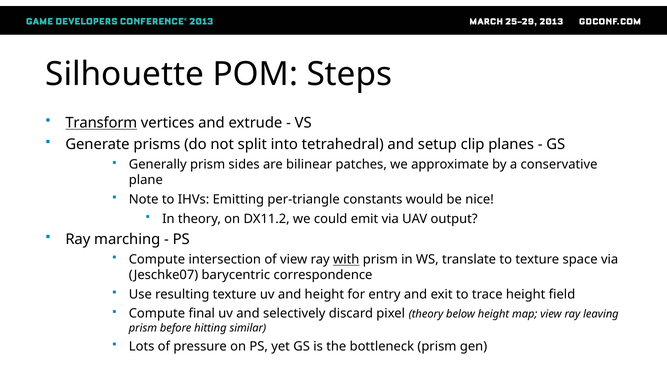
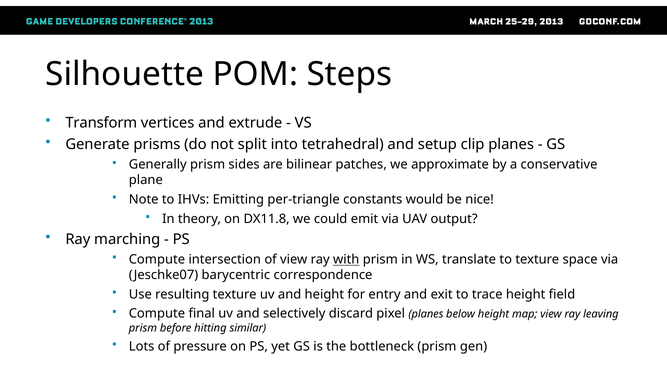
Transform underline: present -> none
DX11.2: DX11.2 -> DX11.8
pixel theory: theory -> planes
